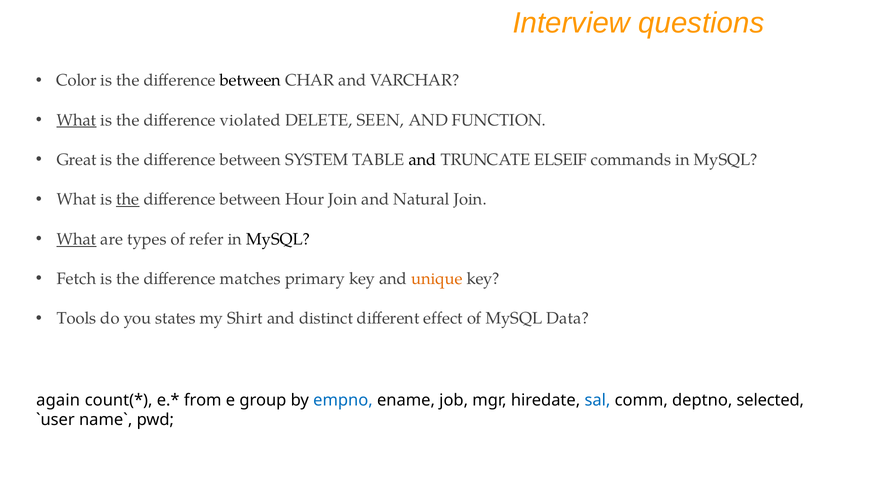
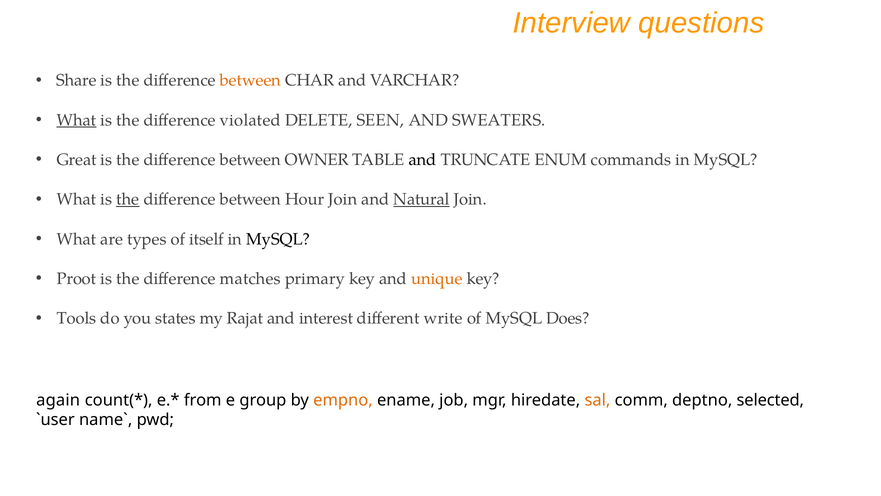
Color: Color -> Share
between at (250, 80) colour: black -> orange
FUNCTION: FUNCTION -> SWEATERS
SYSTEM: SYSTEM -> OWNER
ELSEIF: ELSEIF -> ENUM
Natural underline: none -> present
What at (76, 239) underline: present -> none
refer: refer -> itself
Fetch: Fetch -> Proot
Shirt: Shirt -> Rajat
distinct: distinct -> interest
effect: effect -> write
Data: Data -> Does
empno colour: blue -> orange
sal colour: blue -> orange
